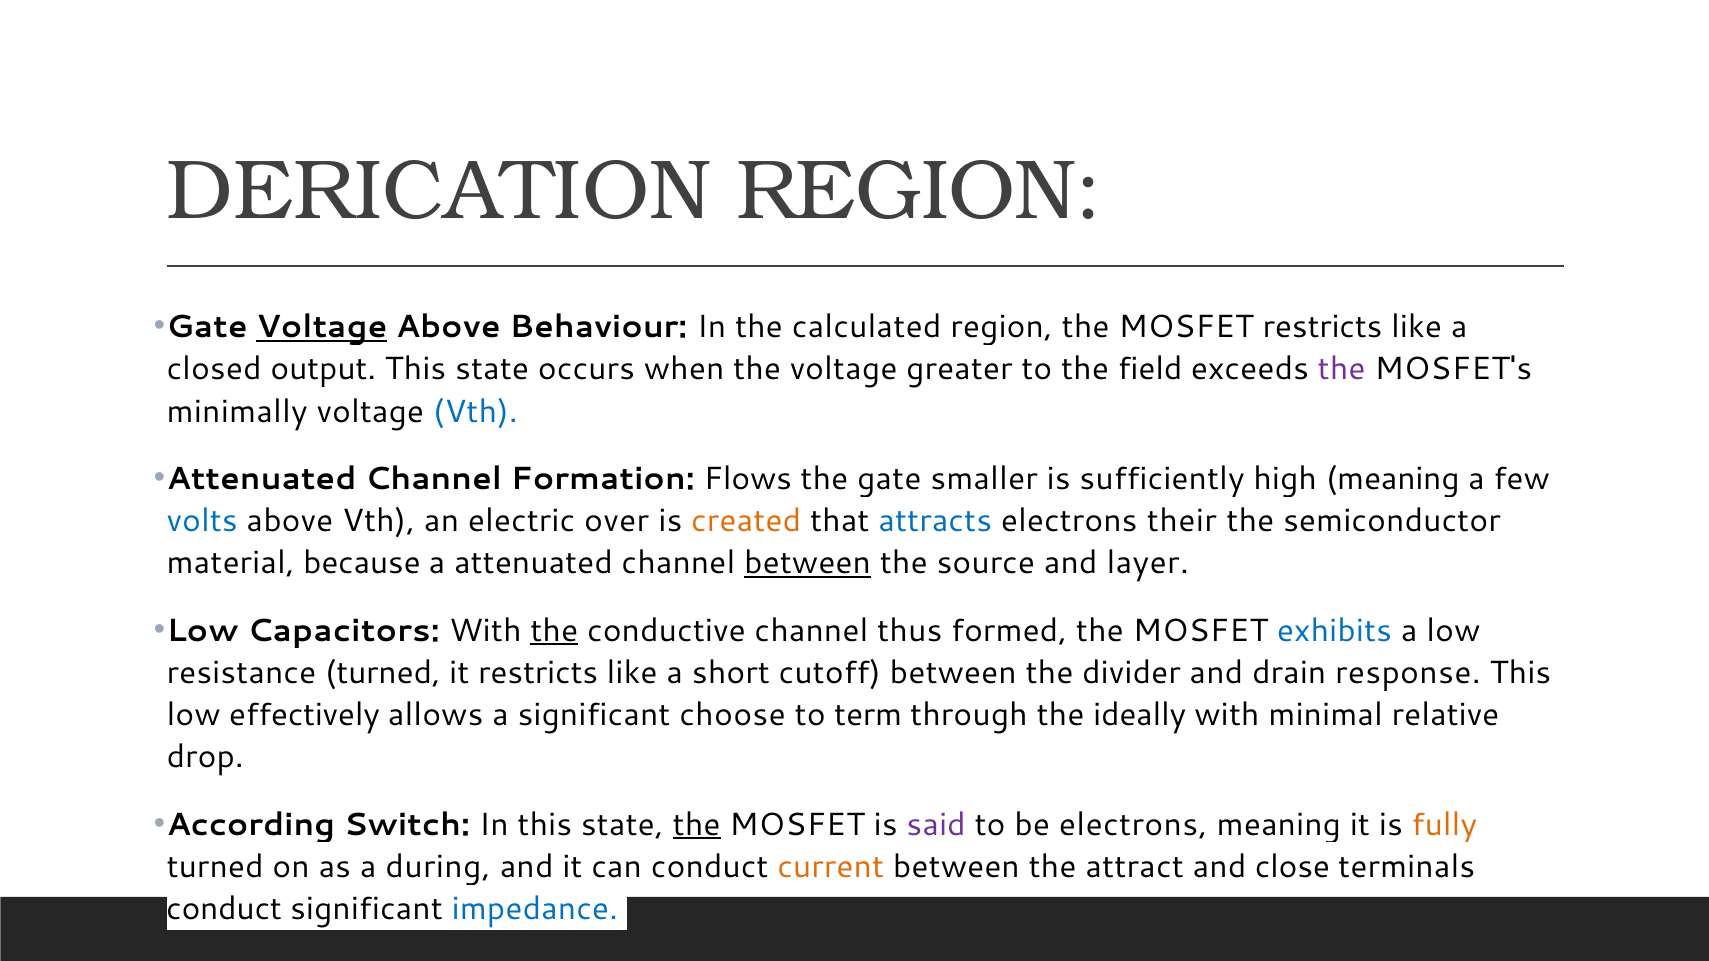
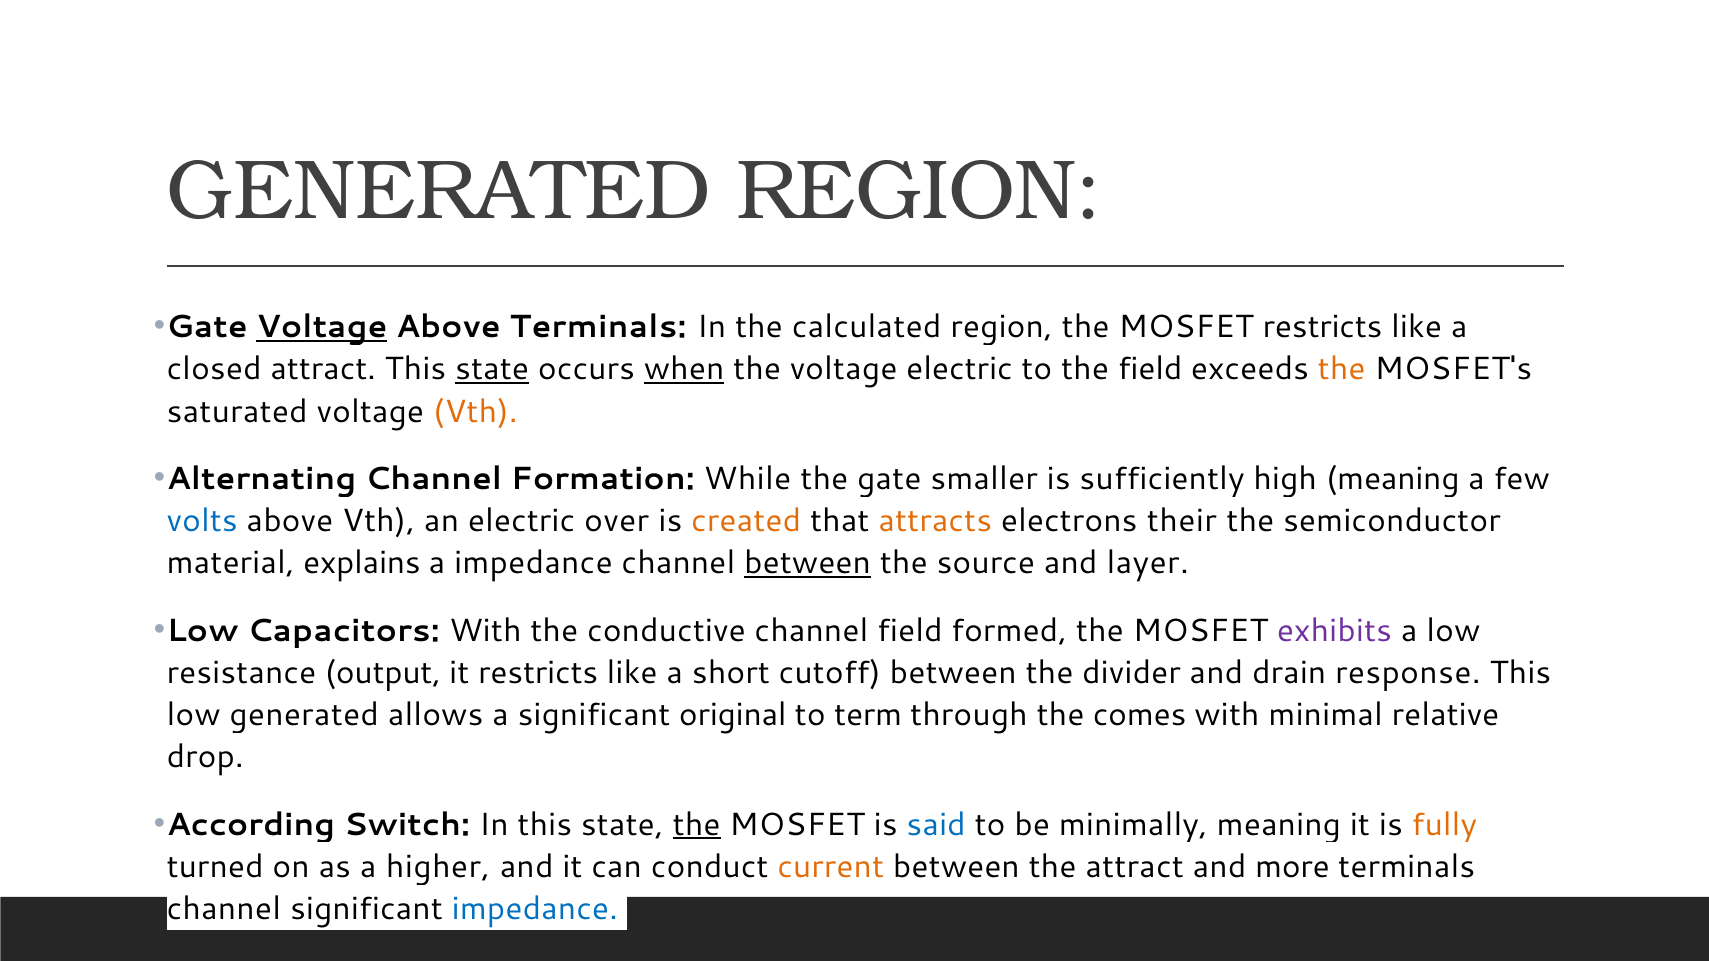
DERICATION at (439, 191): DERICATION -> GENERATED
Above Behaviour: Behaviour -> Terminals
closed output: output -> attract
state at (492, 370) underline: none -> present
when underline: none -> present
voltage greater: greater -> electric
the at (1342, 370) colour: purple -> orange
minimally: minimally -> saturated
Vth at (475, 412) colour: blue -> orange
Attenuated at (262, 479): Attenuated -> Alternating
Flows: Flows -> While
attracts colour: blue -> orange
because: because -> explains
a attenuated: attenuated -> impedance
the at (554, 631) underline: present -> none
channel thus: thus -> field
exhibits colour: blue -> purple
resistance turned: turned -> output
low effectively: effectively -> generated
choose: choose -> original
ideally: ideally -> comes
said colour: purple -> blue
be electrons: electrons -> minimally
during: during -> higher
close: close -> more
conduct at (224, 909): conduct -> channel
